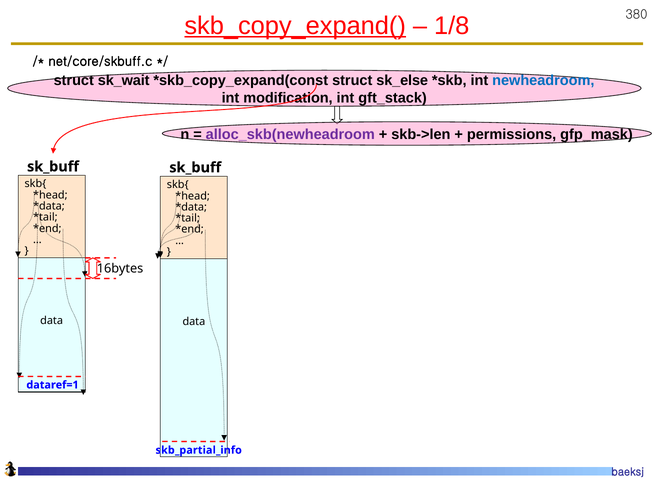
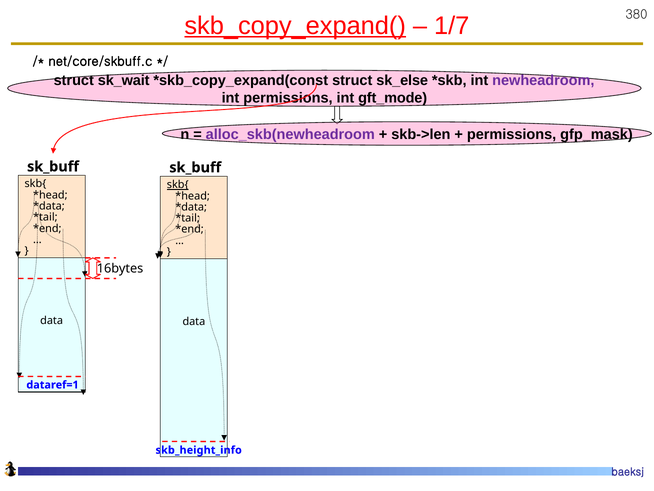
1/8: 1/8 -> 1/7
newheadroom colour: blue -> purple
int modification: modification -> permissions
gft_stack: gft_stack -> gft_mode
skb{ at (178, 185) underline: none -> present
skb_partial_info: skb_partial_info -> skb_height_info
